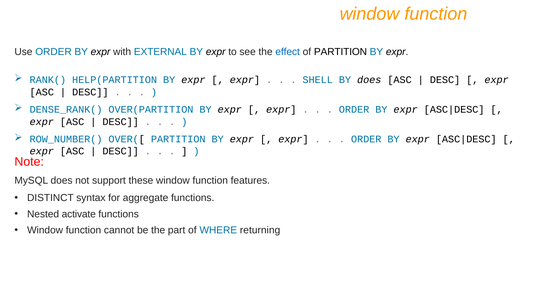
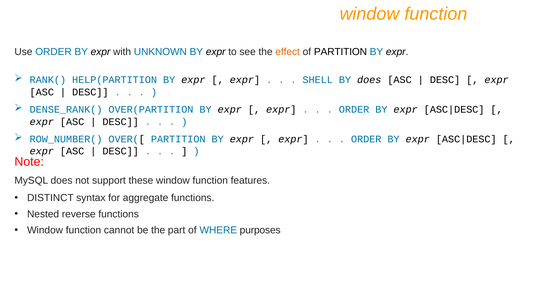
EXTERNAL: EXTERNAL -> UNKNOWN
effect colour: blue -> orange
activate: activate -> reverse
returning: returning -> purposes
